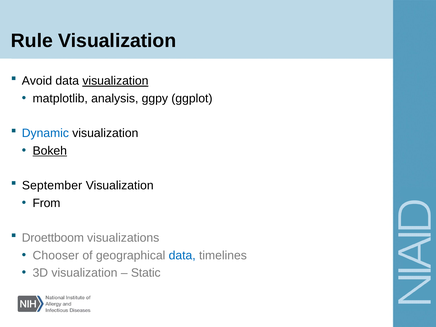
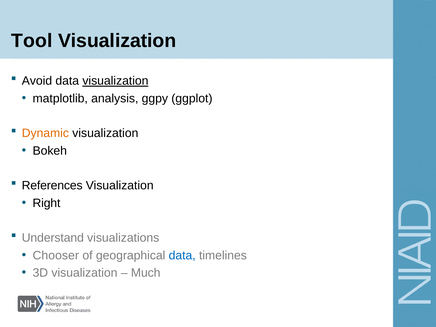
Rule: Rule -> Tool
Dynamic colour: blue -> orange
Bokeh underline: present -> none
September: September -> References
From: From -> Right
Droettboom: Droettboom -> Understand
Static: Static -> Much
